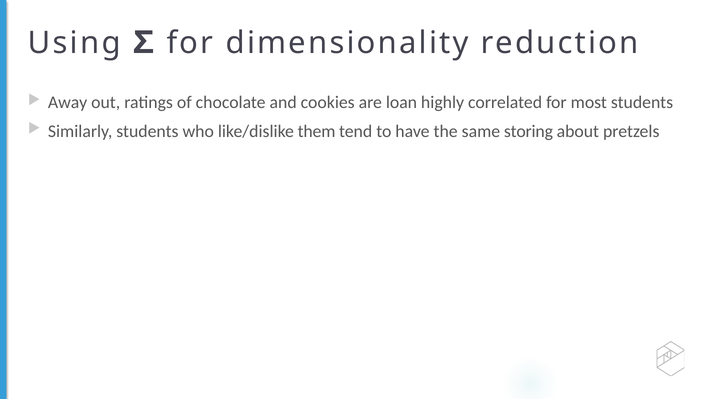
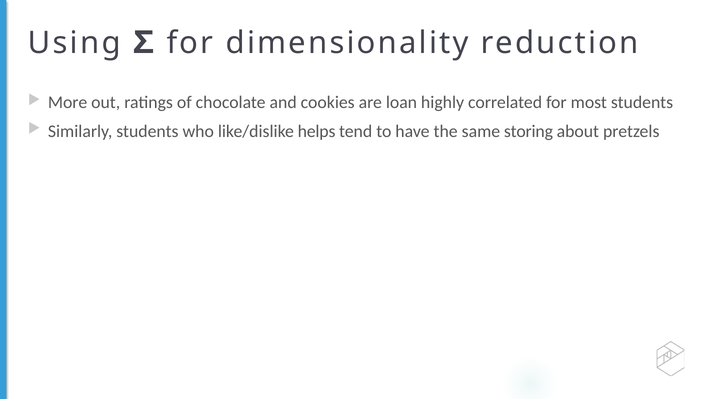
Away: Away -> More
them: them -> helps
